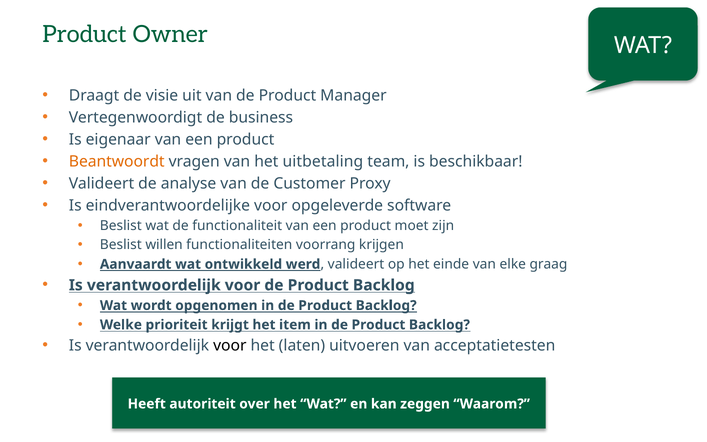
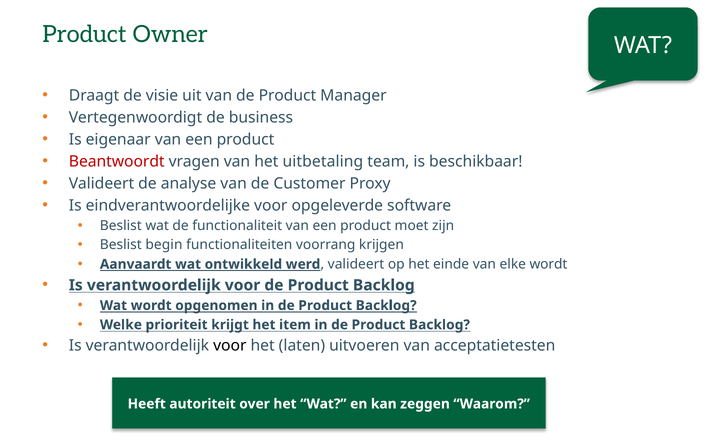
Beantwoordt colour: orange -> red
willen: willen -> begin
elke graag: graag -> wordt
